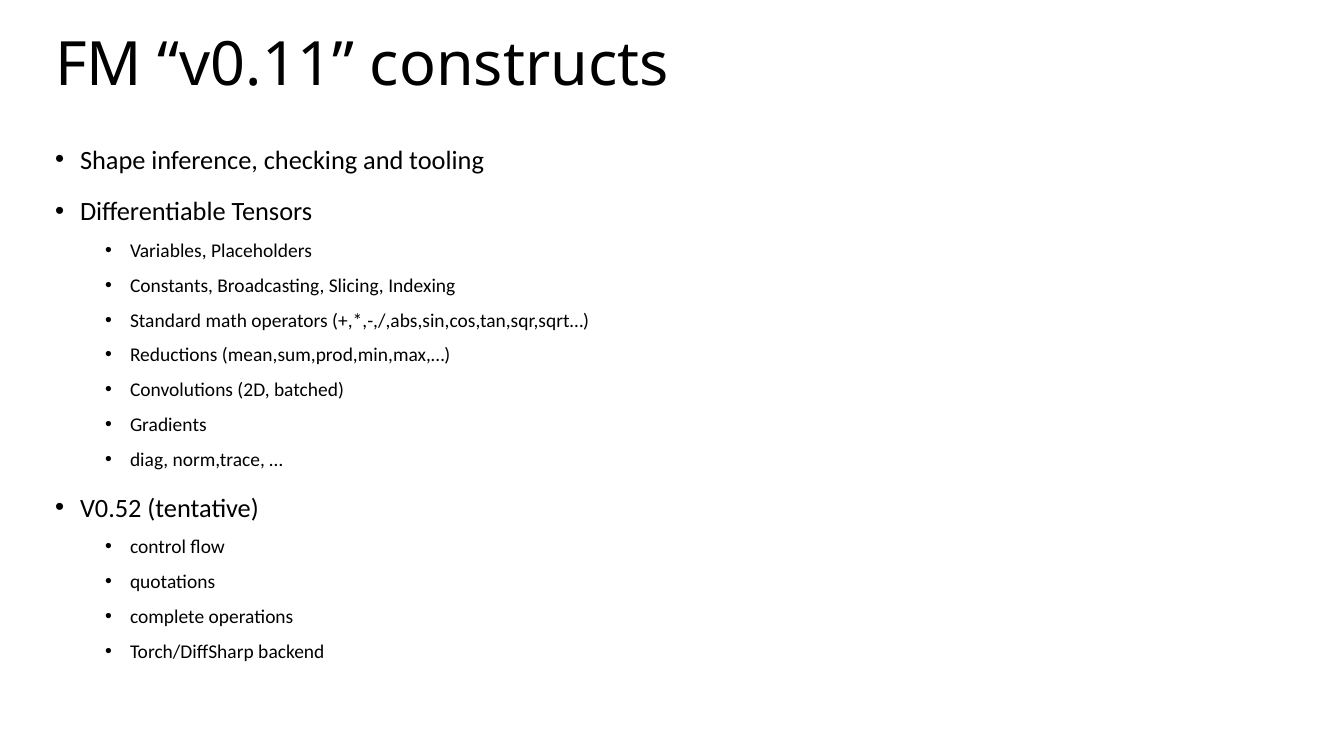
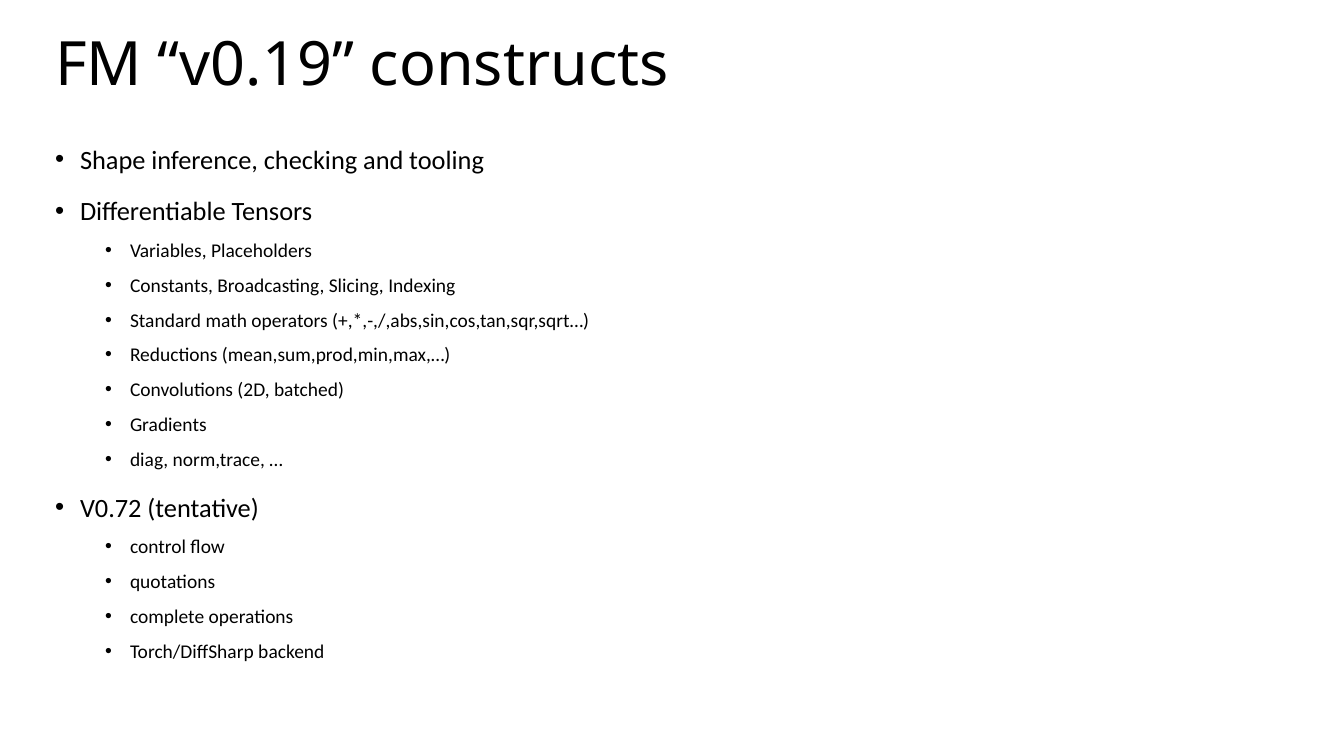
v0.11: v0.11 -> v0.19
V0.52: V0.52 -> V0.72
